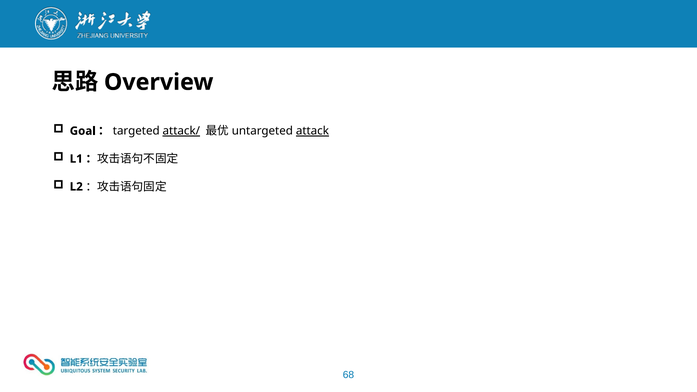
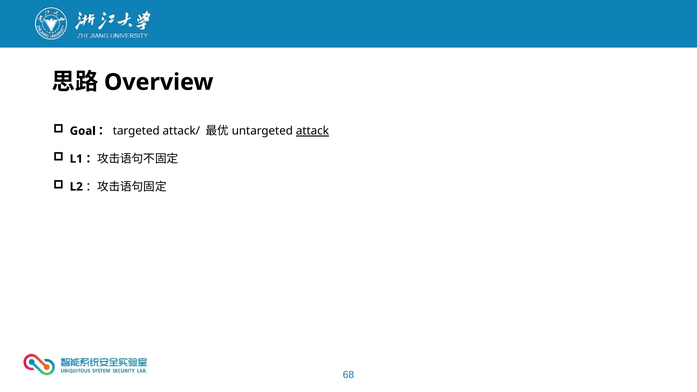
attack/ underline: present -> none
